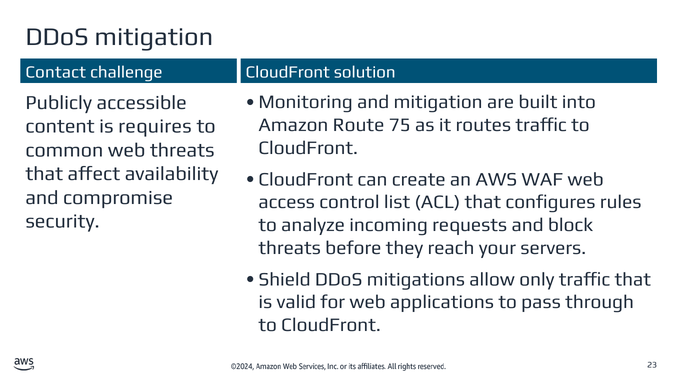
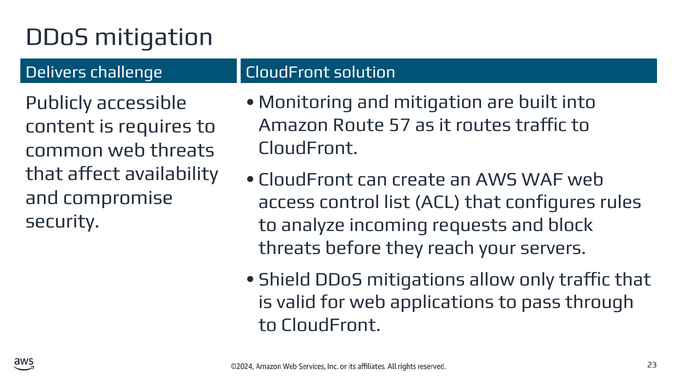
Contact: Contact -> Delivers
75: 75 -> 57
